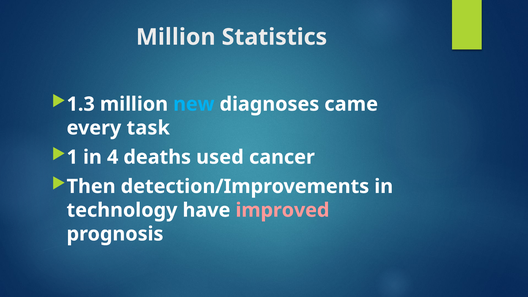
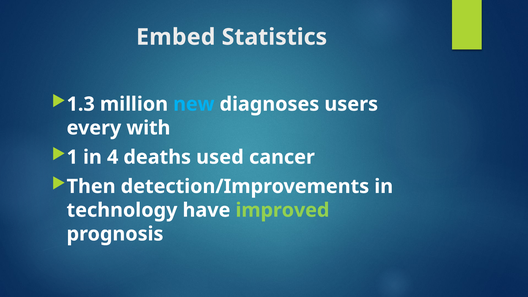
Million at (176, 37): Million -> Embed
came: came -> users
task: task -> with
improved colour: pink -> light green
